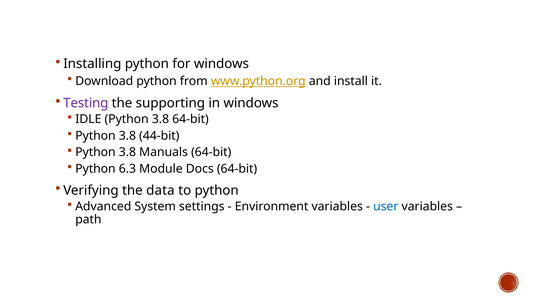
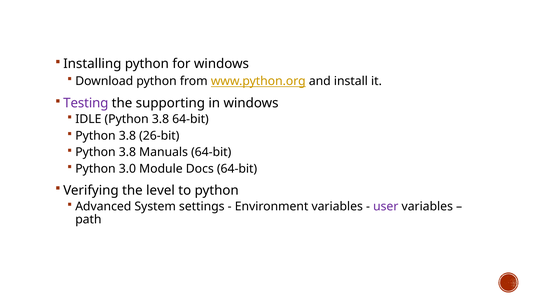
44-bit: 44-bit -> 26-bit
6.3: 6.3 -> 3.0
data: data -> level
user colour: blue -> purple
